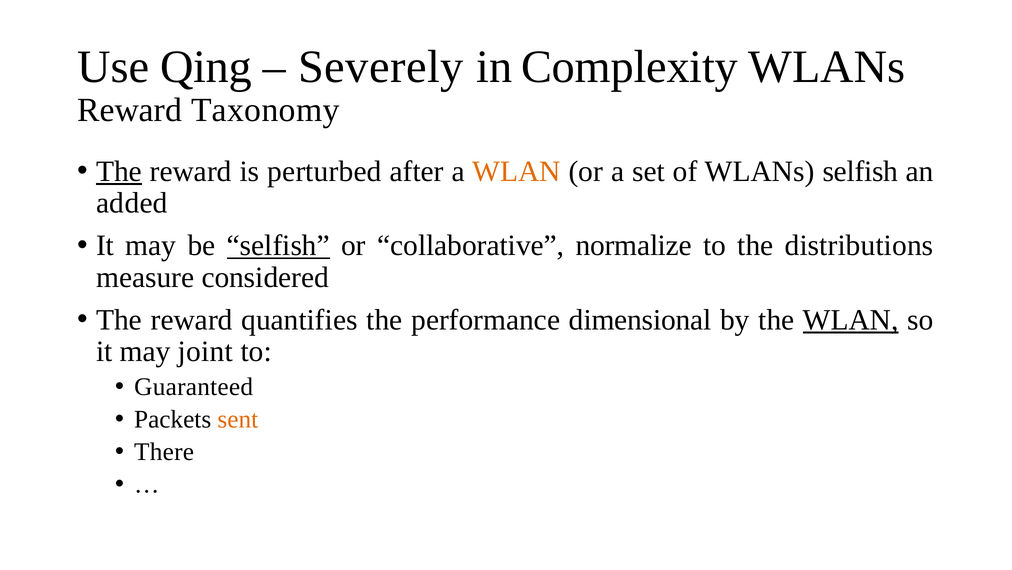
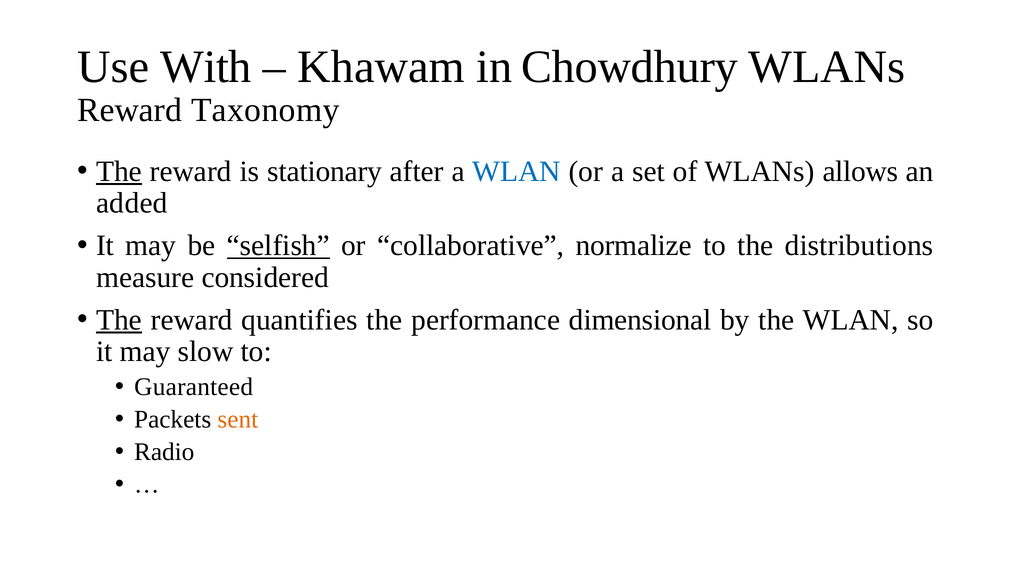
Qing: Qing -> With
Severely: Severely -> Khawam
Complexity: Complexity -> Chowdhury
perturbed: perturbed -> stationary
WLAN at (516, 171) colour: orange -> blue
WLANs selfish: selfish -> allows
The at (119, 319) underline: none -> present
WLAN at (851, 319) underline: present -> none
joint: joint -> slow
There: There -> Radio
